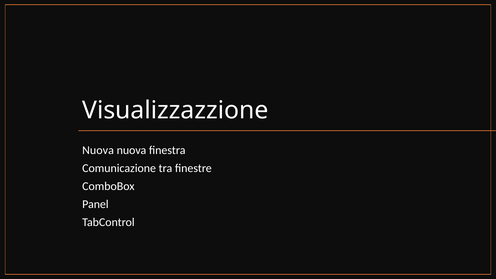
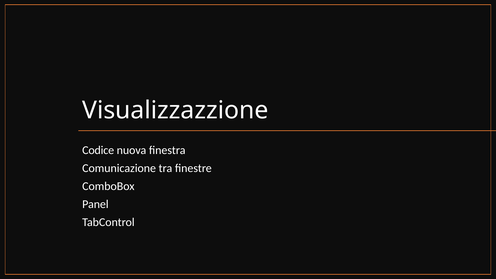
Nuova at (98, 150): Nuova -> Codice
